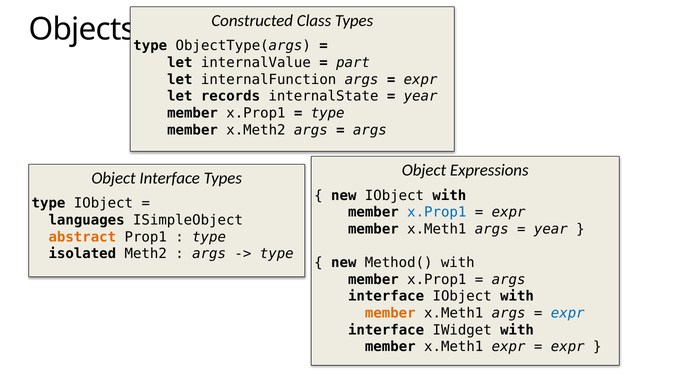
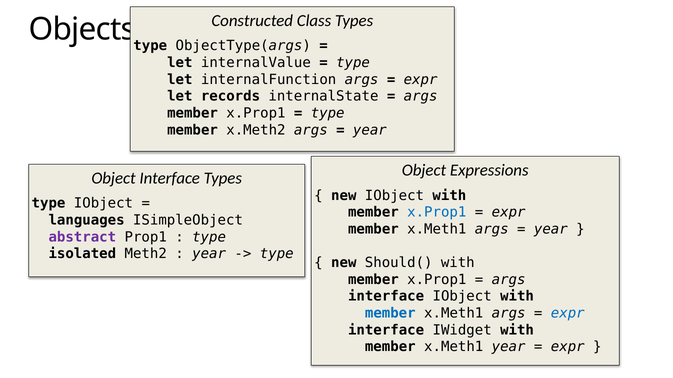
part at (353, 63): part -> type
year at (421, 96): year -> args
args at (370, 130): args -> year
abstract colour: orange -> purple
args at (209, 254): args -> year
Method(: Method( -> Should(
member at (390, 314) colour: orange -> blue
x.Meth1 expr: expr -> year
